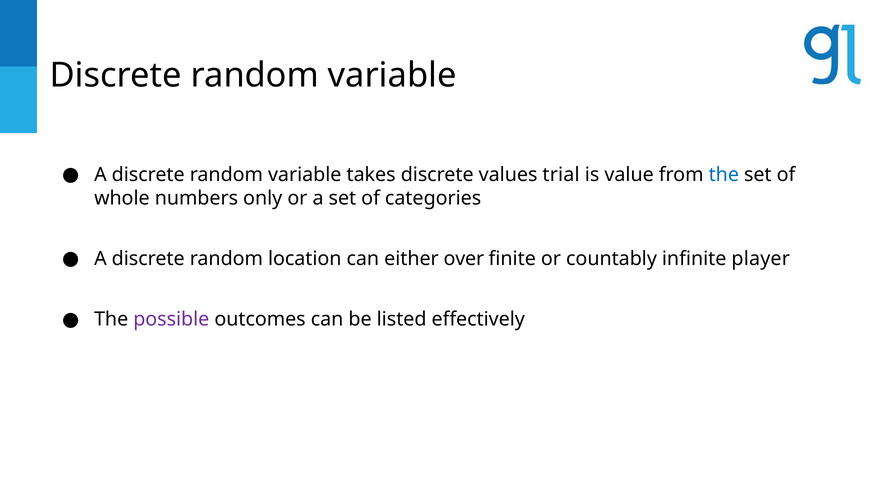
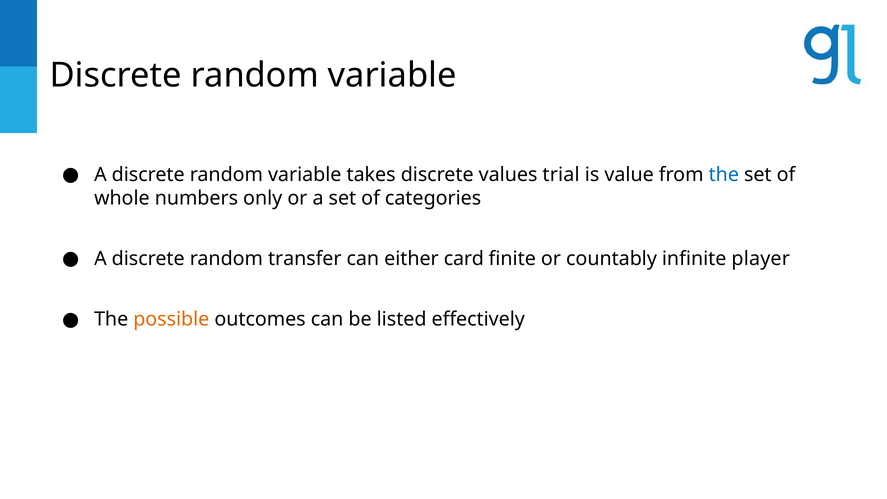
location: location -> transfer
over: over -> card
possible colour: purple -> orange
